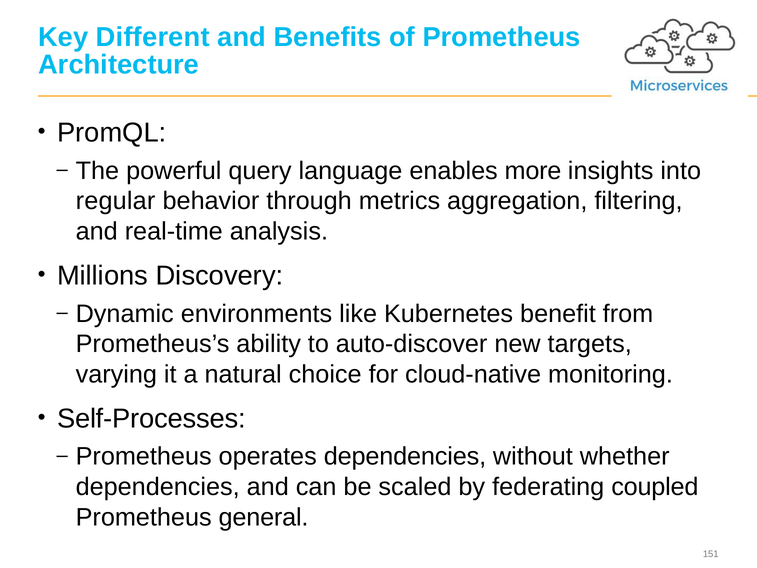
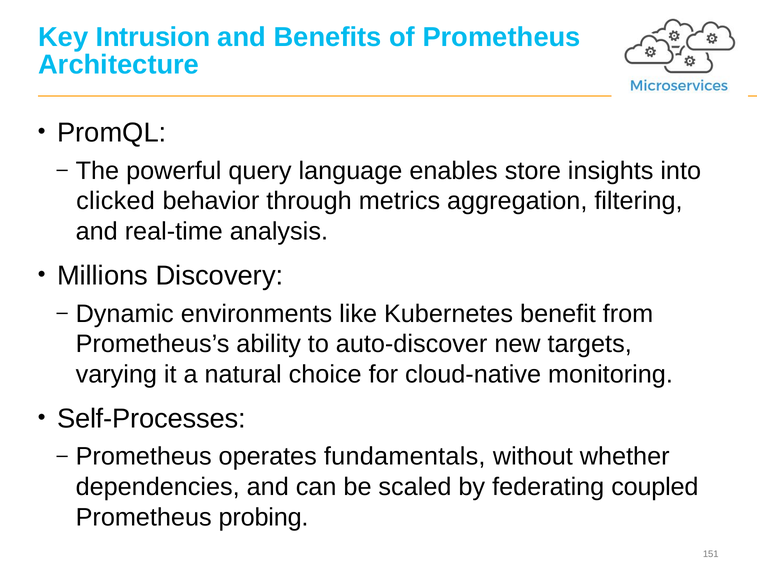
Different: Different -> Intrusion
more: more -> store
regular: regular -> clicked
operates dependencies: dependencies -> fundamentals
general: general -> probing
